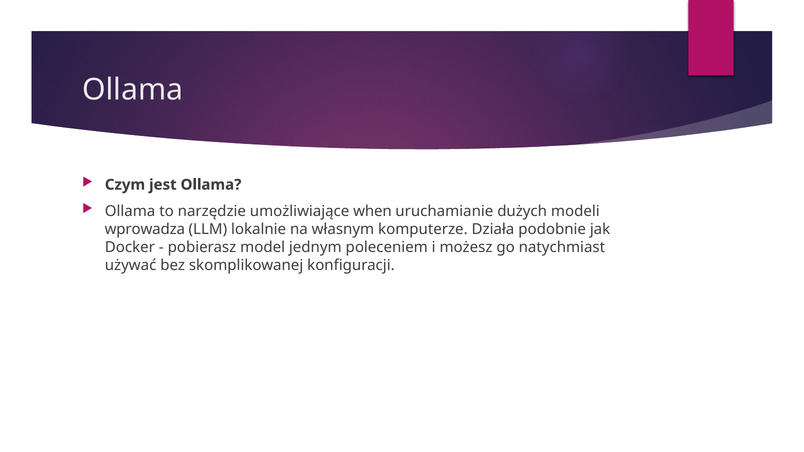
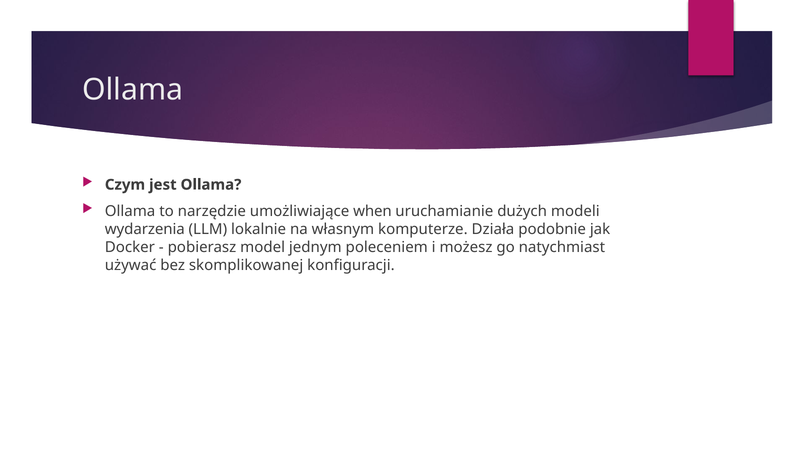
wprowadza: wprowadza -> wydarzenia
